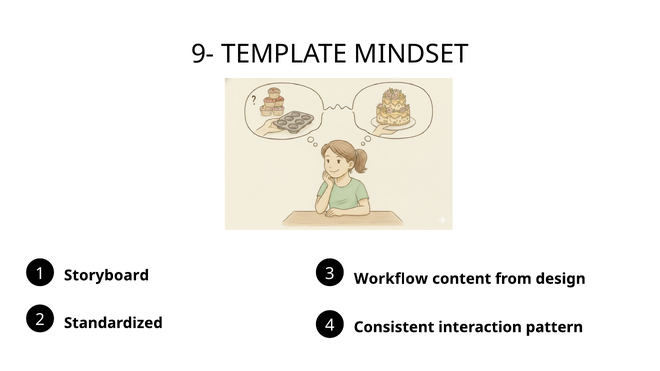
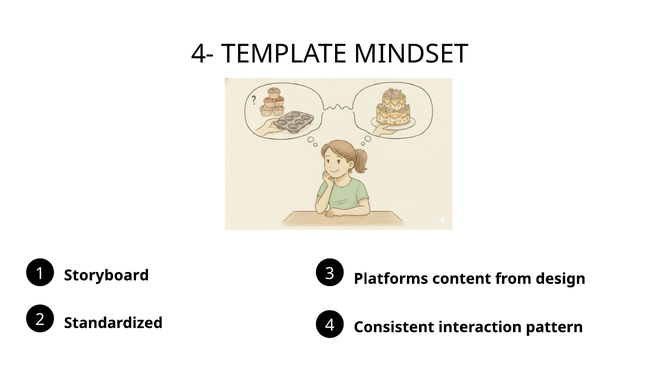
9-: 9- -> 4-
Workflow: Workflow -> Platforms
